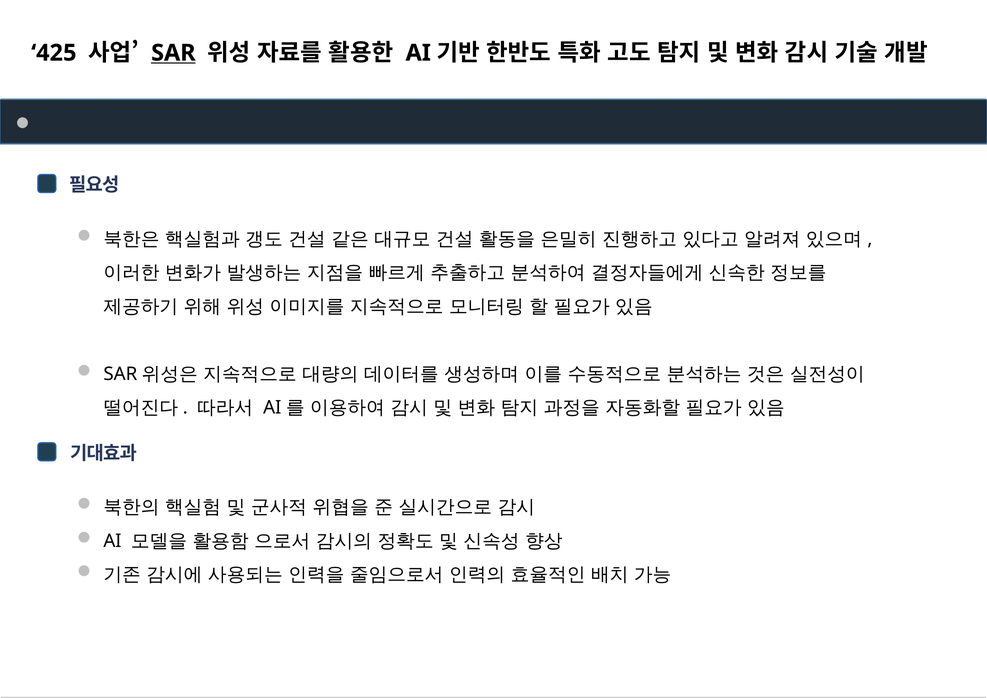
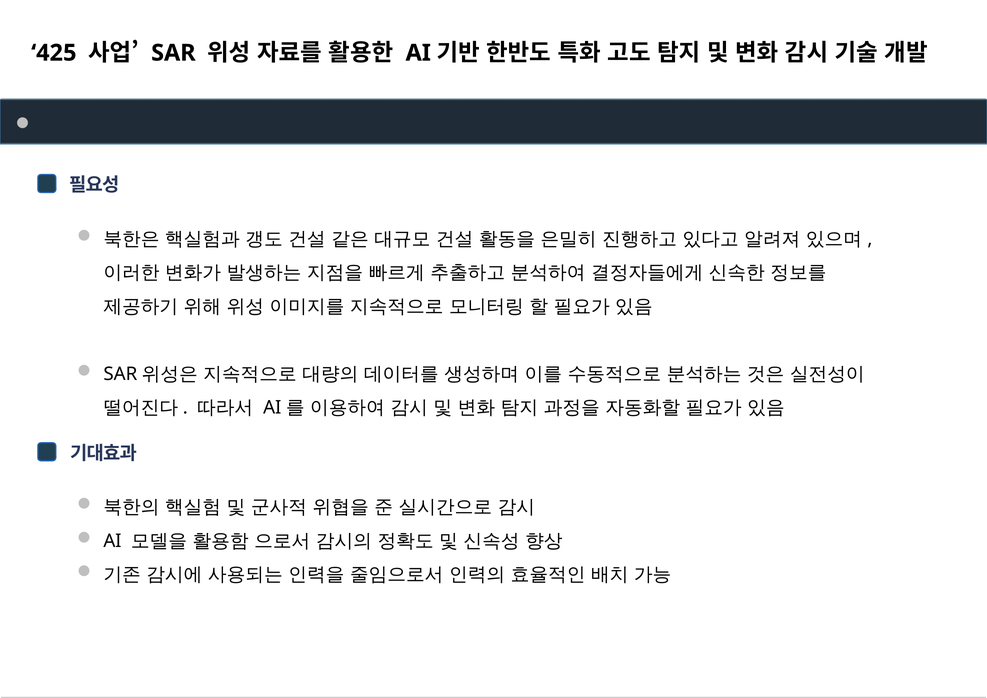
SAR underline: present -> none
